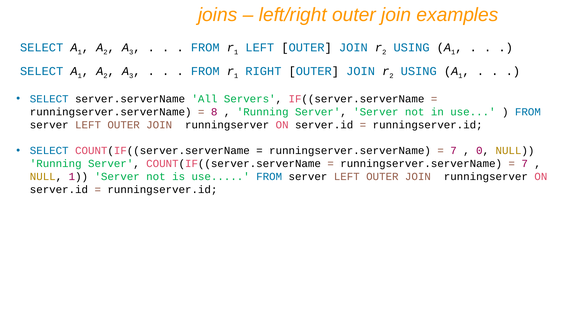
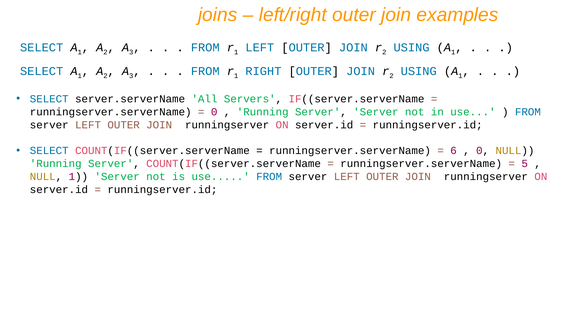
8 at (214, 112): 8 -> 0
7 at (454, 150): 7 -> 6
7 at (525, 163): 7 -> 5
